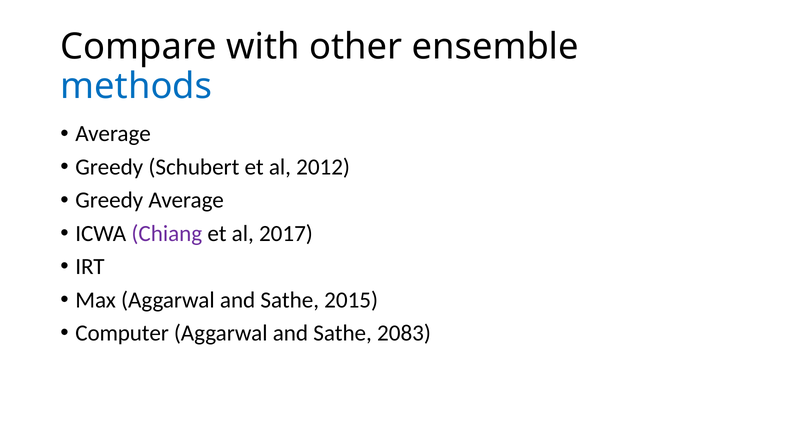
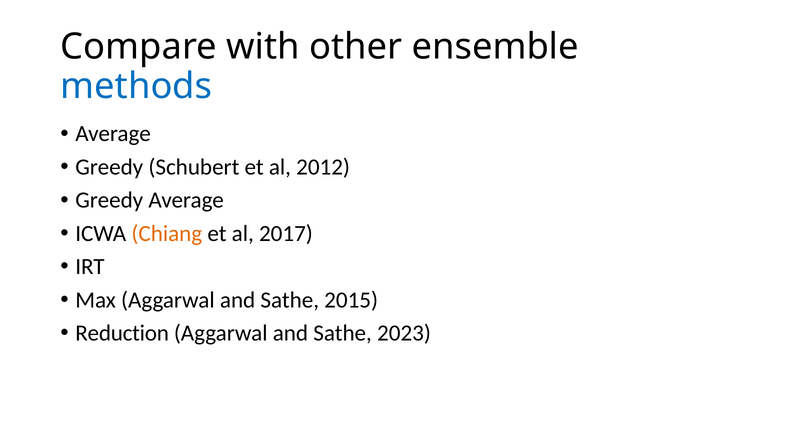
Chiang colour: purple -> orange
Computer: Computer -> Reduction
2083: 2083 -> 2023
